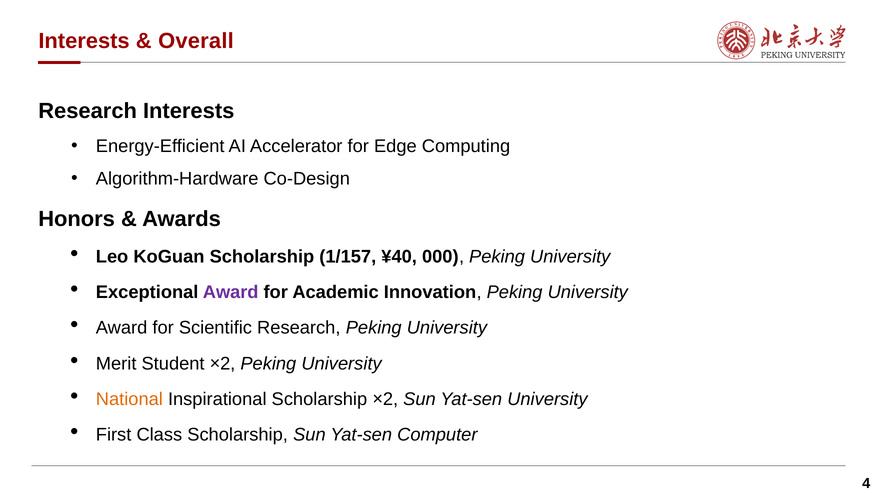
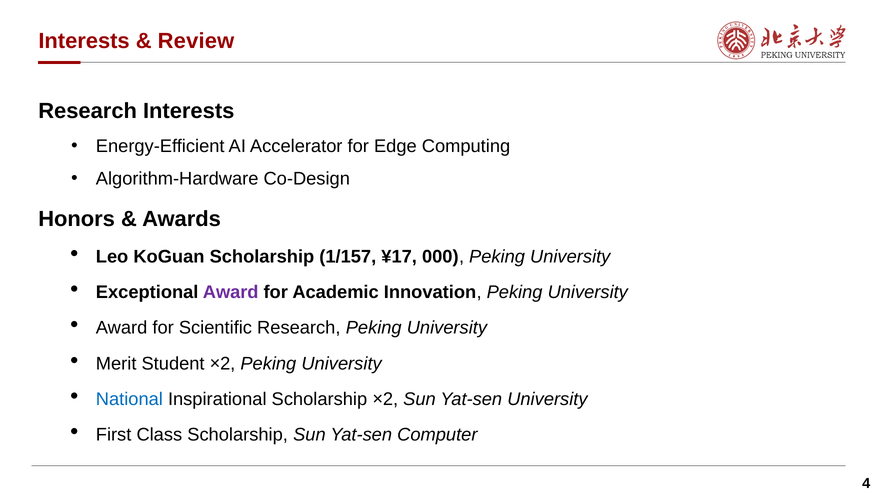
Overall: Overall -> Review
¥40: ¥40 -> ¥17
National colour: orange -> blue
